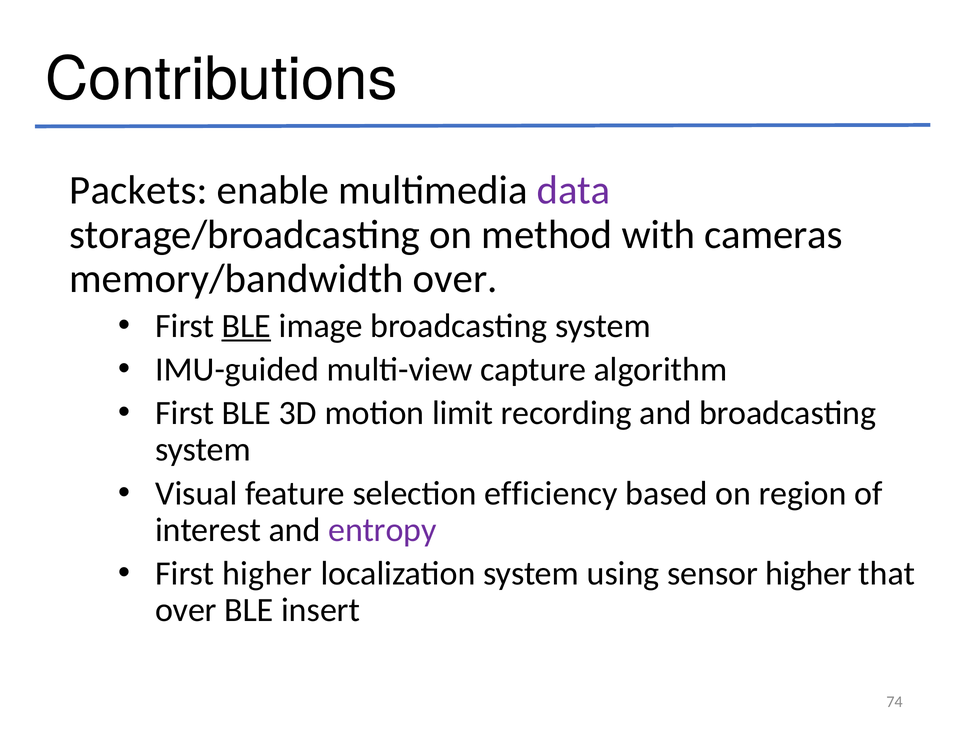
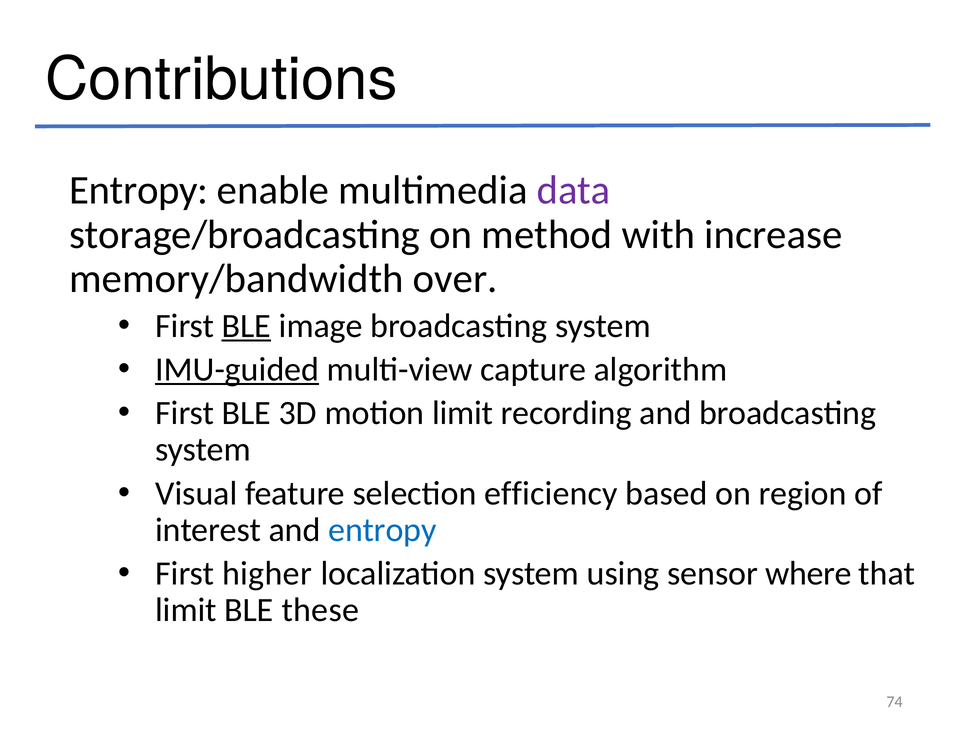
Packets at (139, 191): Packets -> Entropy
cameras: cameras -> increase
IMU-guided underline: none -> present
entropy at (382, 530) colour: purple -> blue
sensor higher: higher -> where
over at (186, 610): over -> limit
insert: insert -> these
